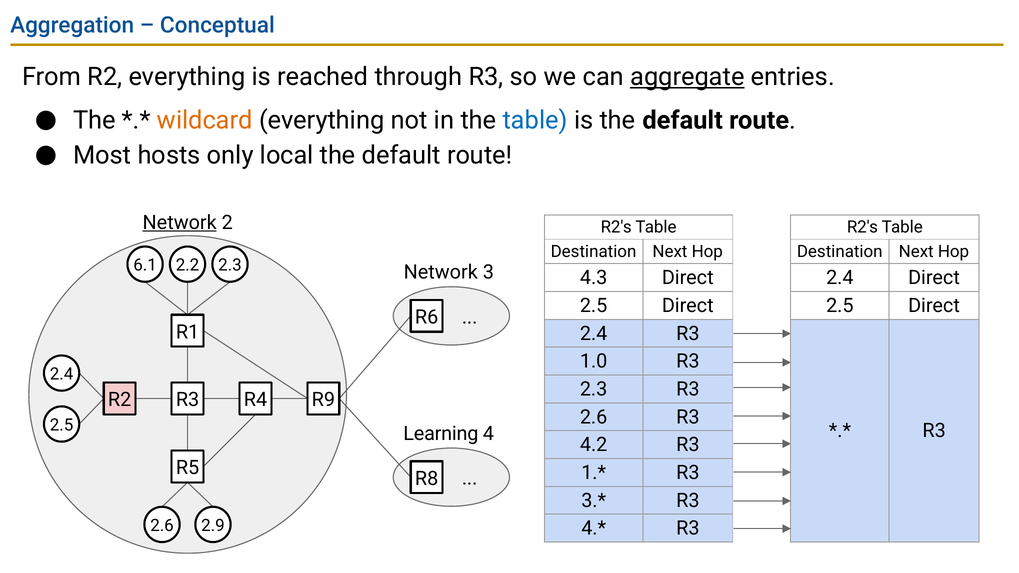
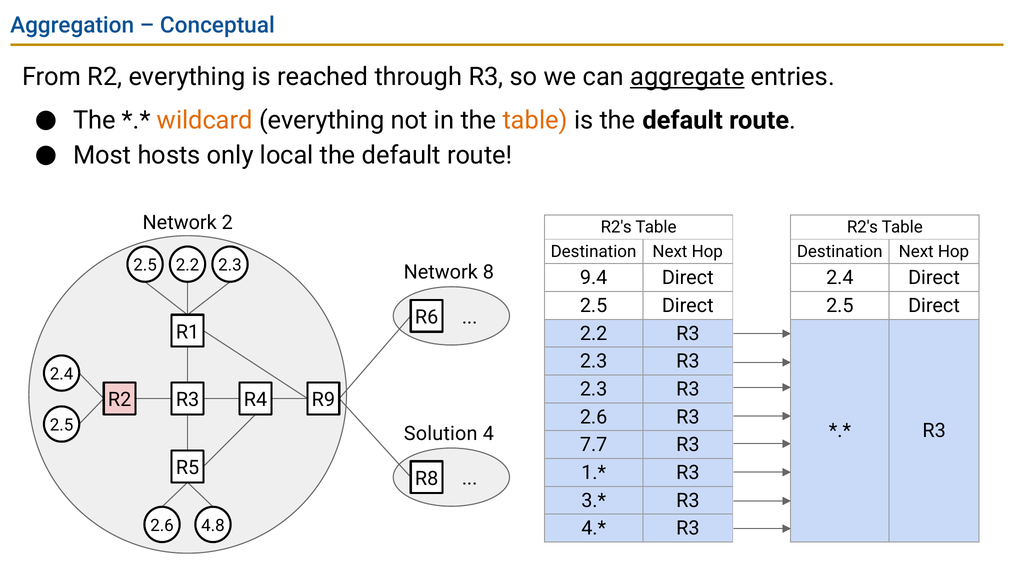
table at (535, 120) colour: blue -> orange
Network at (180, 223) underline: present -> none
6.1 at (145, 265): 6.1 -> 2.5
3: 3 -> 8
4.3: 4.3 -> 9.4
2.4 at (594, 334): 2.4 -> 2.2
1.0 at (594, 361): 1.0 -> 2.3
Learning: Learning -> Solution
4.2: 4.2 -> 7.7
2.9: 2.9 -> 4.8
